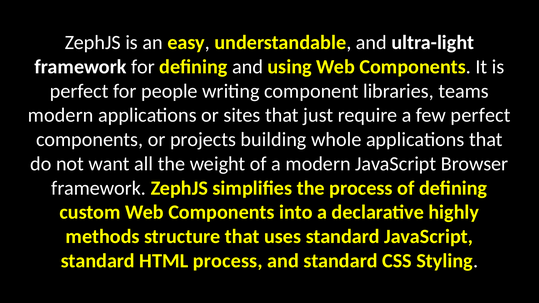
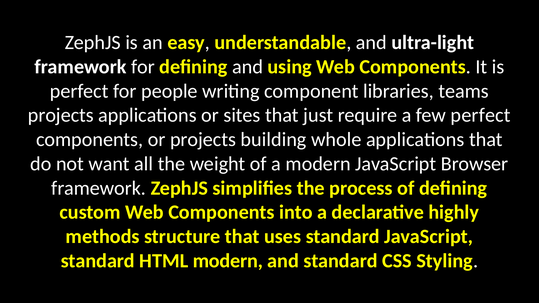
modern at (61, 115): modern -> projects
HTML process: process -> modern
